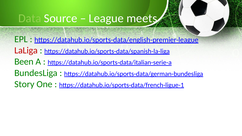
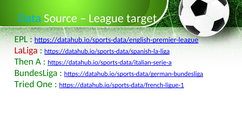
Data colour: light green -> light blue
meets: meets -> target
Been: Been -> Then
Story: Story -> Tried
